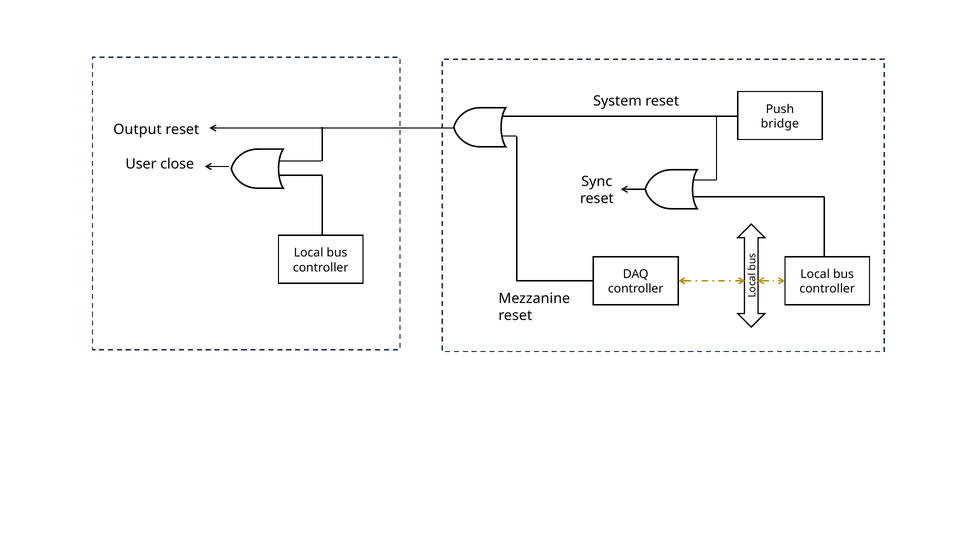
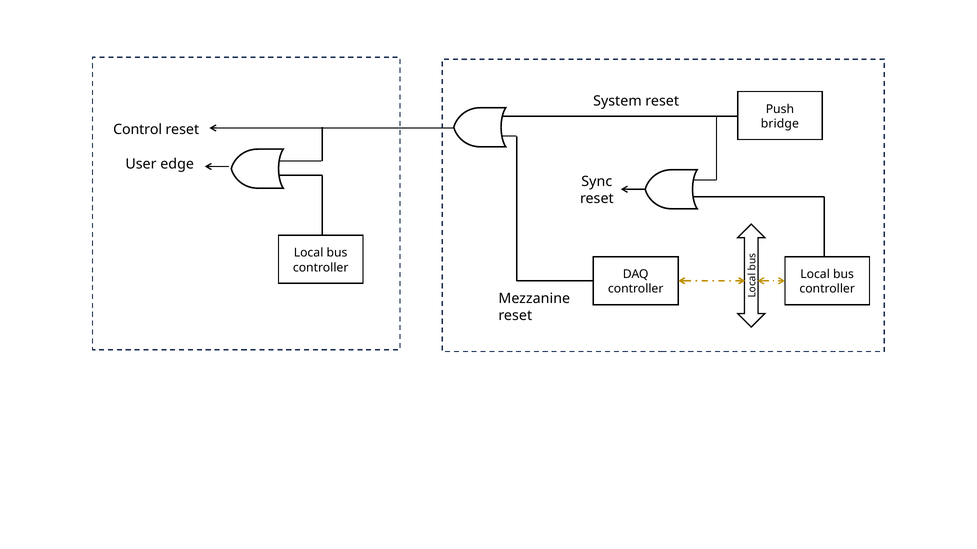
Output: Output -> Control
close: close -> edge
